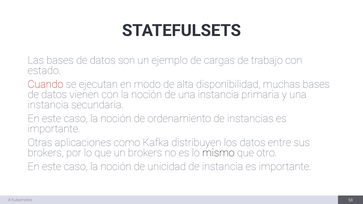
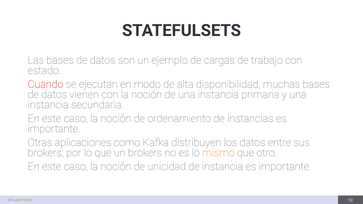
mismo colour: black -> orange
